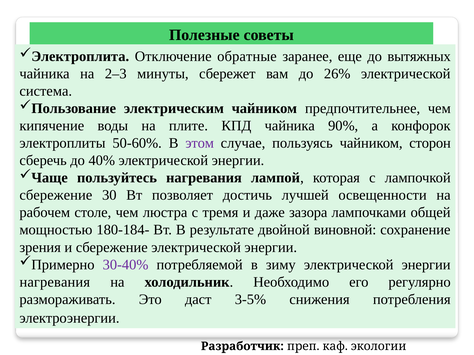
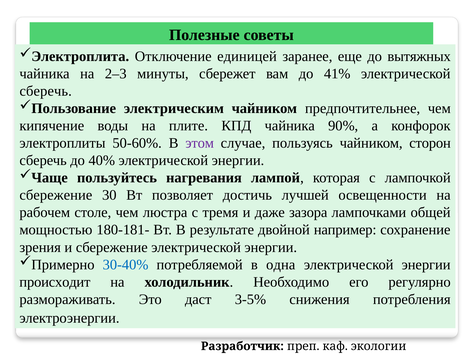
обратные: обратные -> единицей
26%: 26% -> 41%
система at (46, 91): система -> сберечь
180-184-: 180-184- -> 180-181-
виновной: виновной -> например
30-40% colour: purple -> blue
зиму: зиму -> одна
нагревания at (55, 282): нагревания -> происходит
